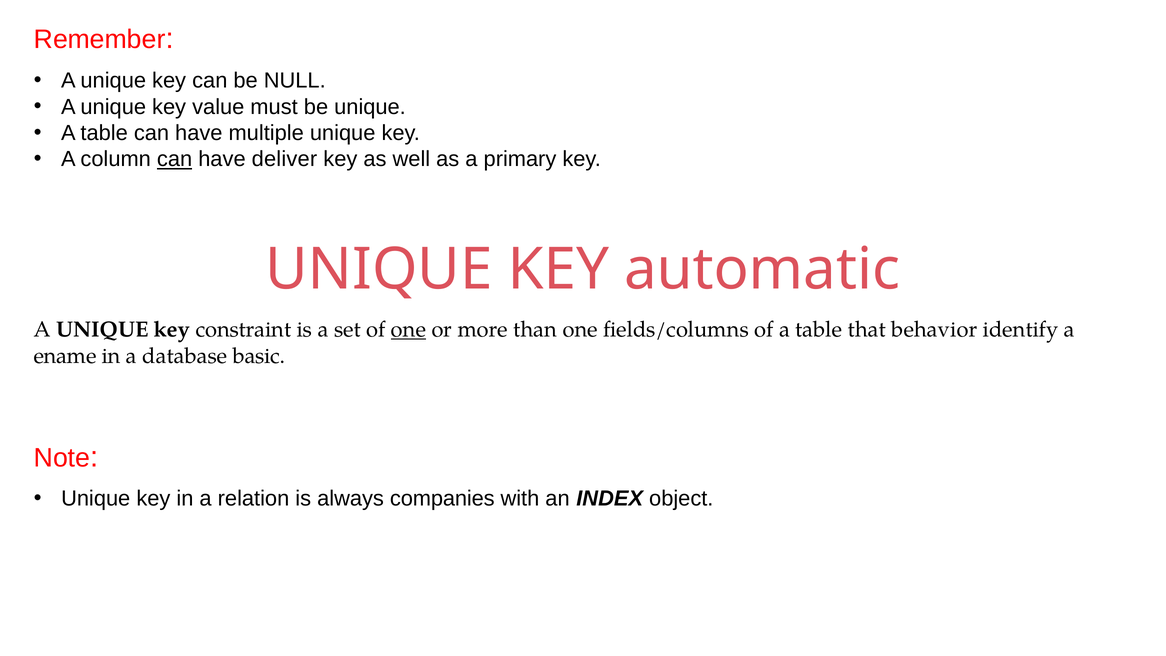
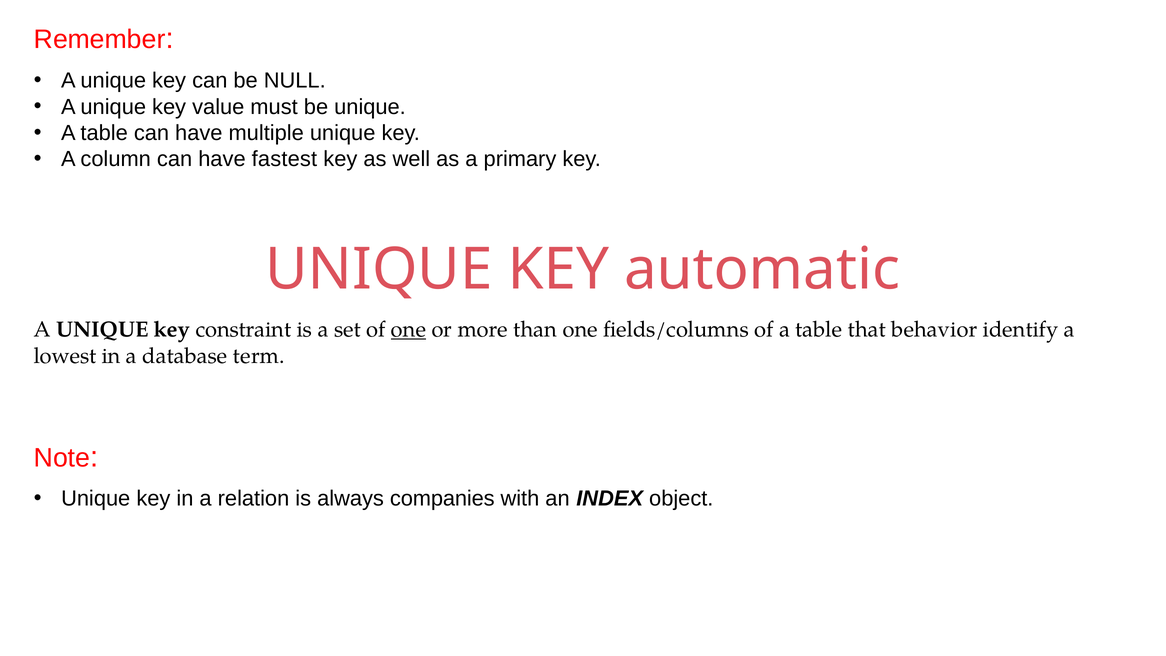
can at (175, 159) underline: present -> none
deliver: deliver -> fastest
ename: ename -> lowest
basic: basic -> term
